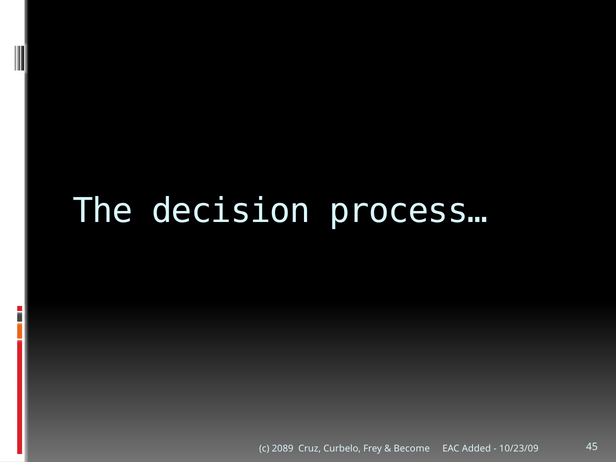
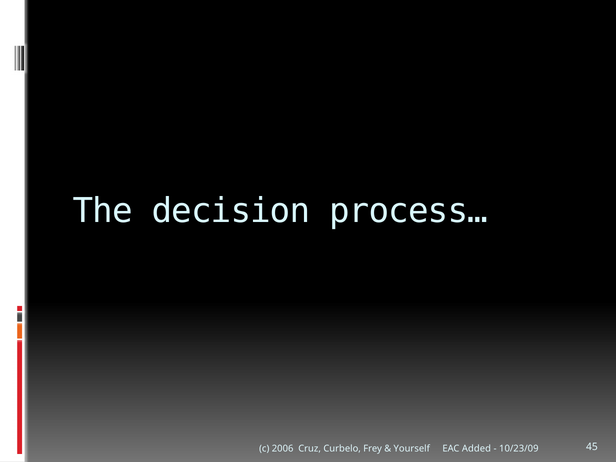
2089: 2089 -> 2006
Become: Become -> Yourself
